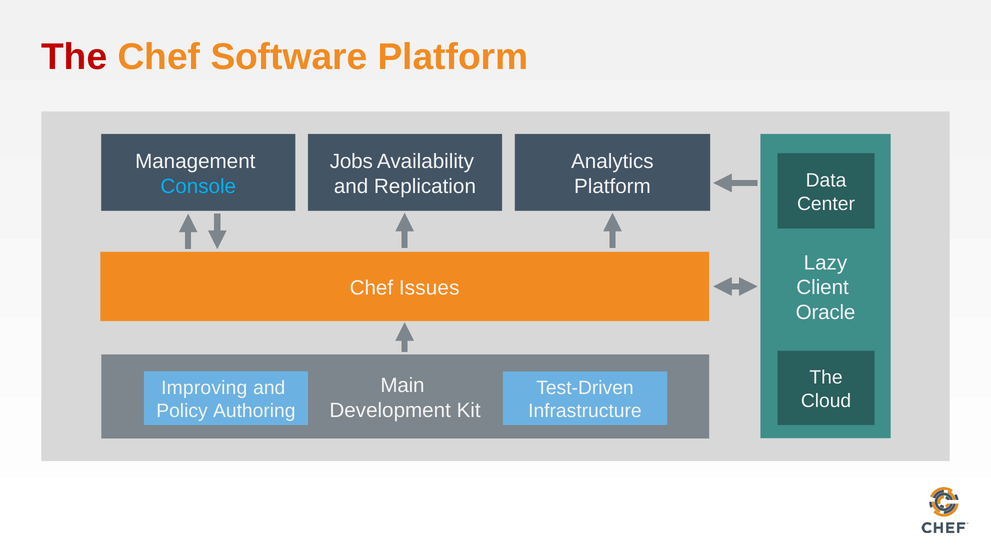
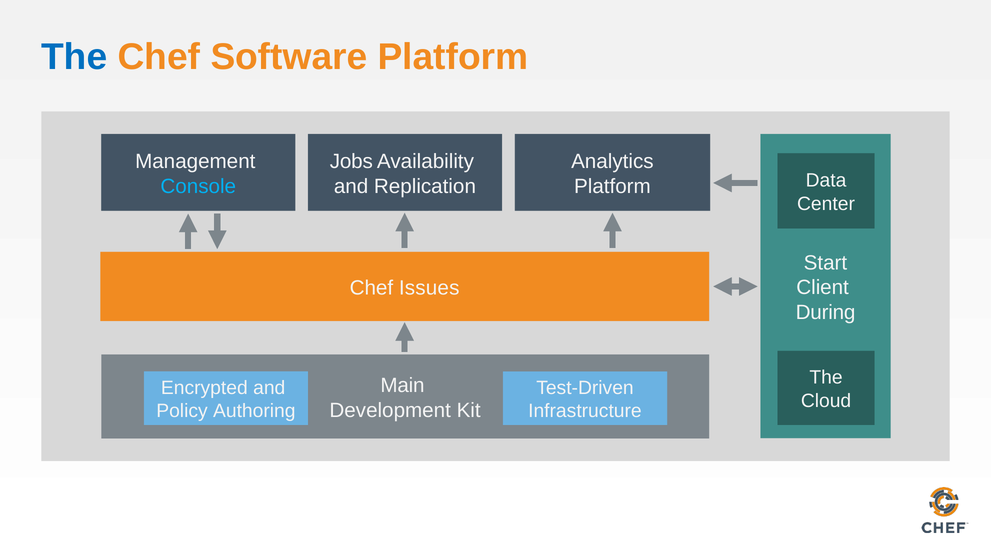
The at (74, 57) colour: red -> blue
Lazy: Lazy -> Start
Oracle: Oracle -> During
Improving: Improving -> Encrypted
